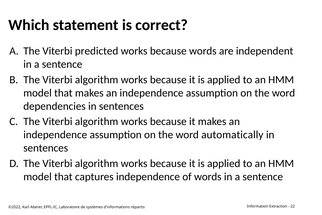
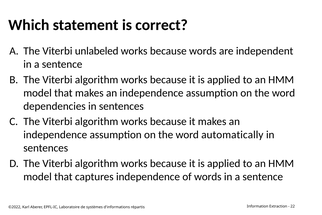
predicted: predicted -> unlabeled
